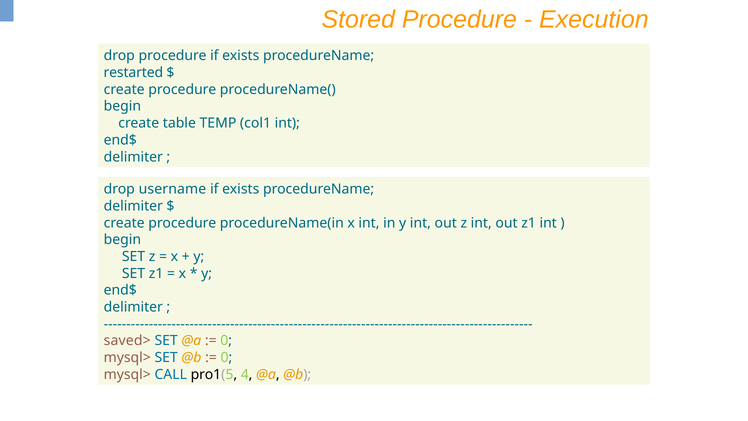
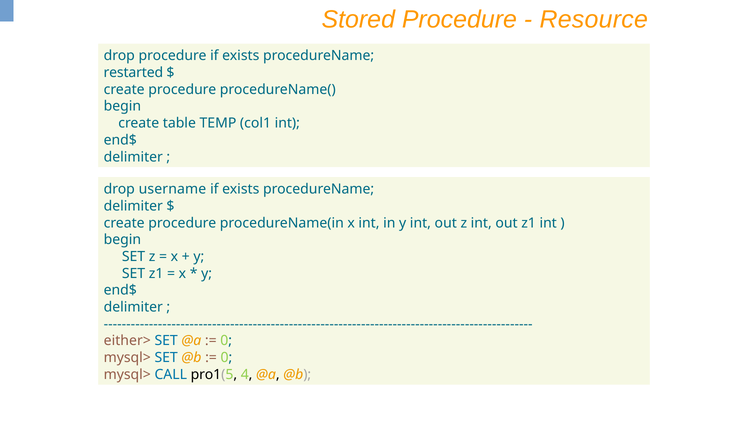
Execution: Execution -> Resource
saved>: saved> -> either>
